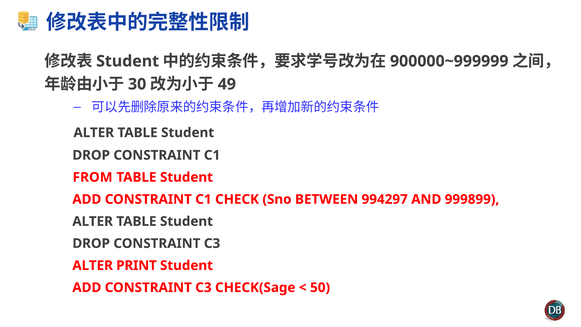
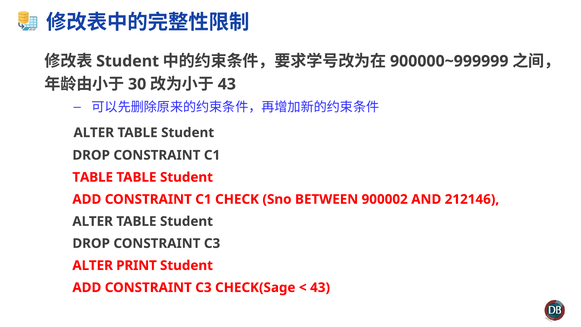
49 at (227, 84): 49 -> 43
FROM at (93, 177): FROM -> TABLE
994297: 994297 -> 900002
999899: 999899 -> 212146
50 at (320, 287): 50 -> 43
